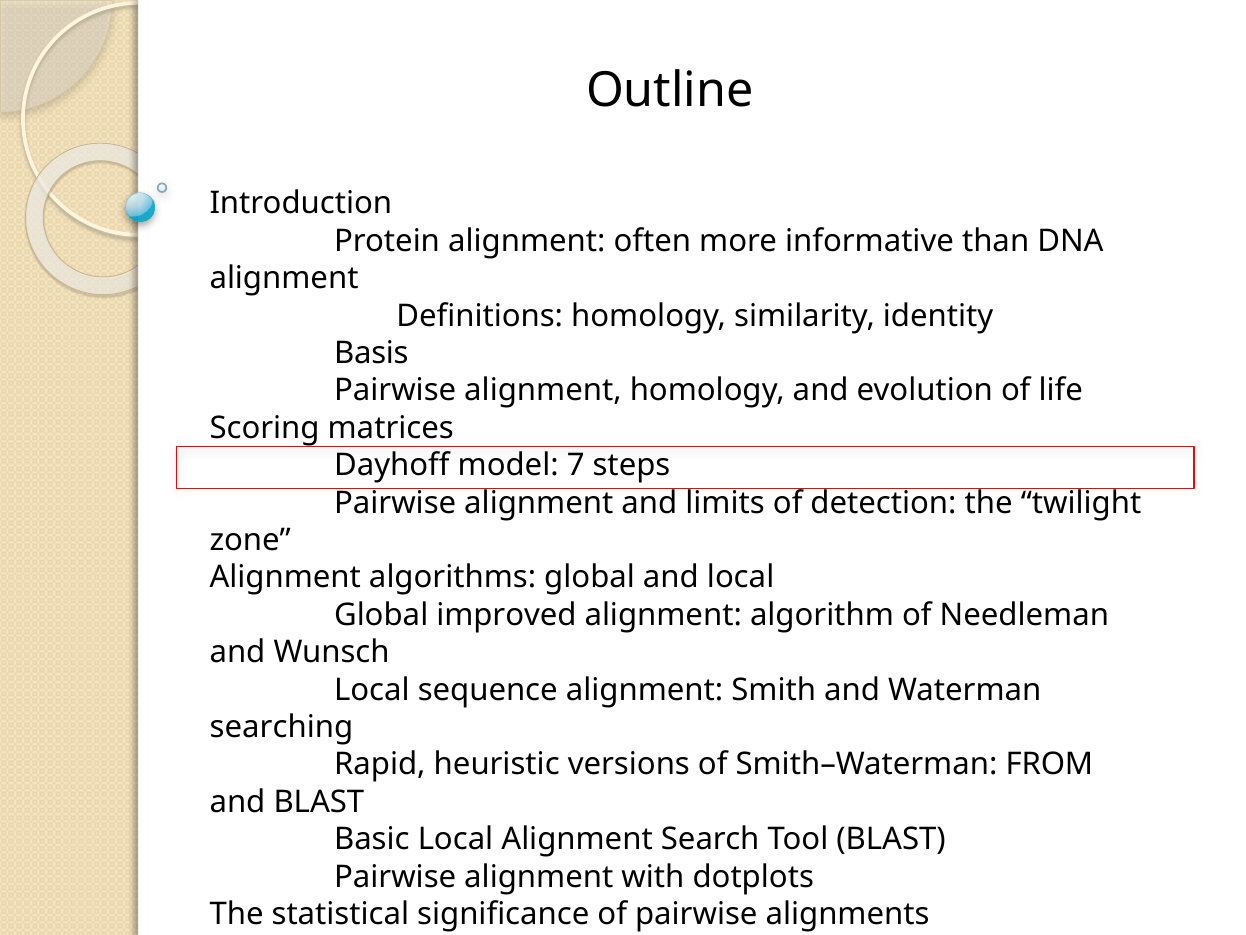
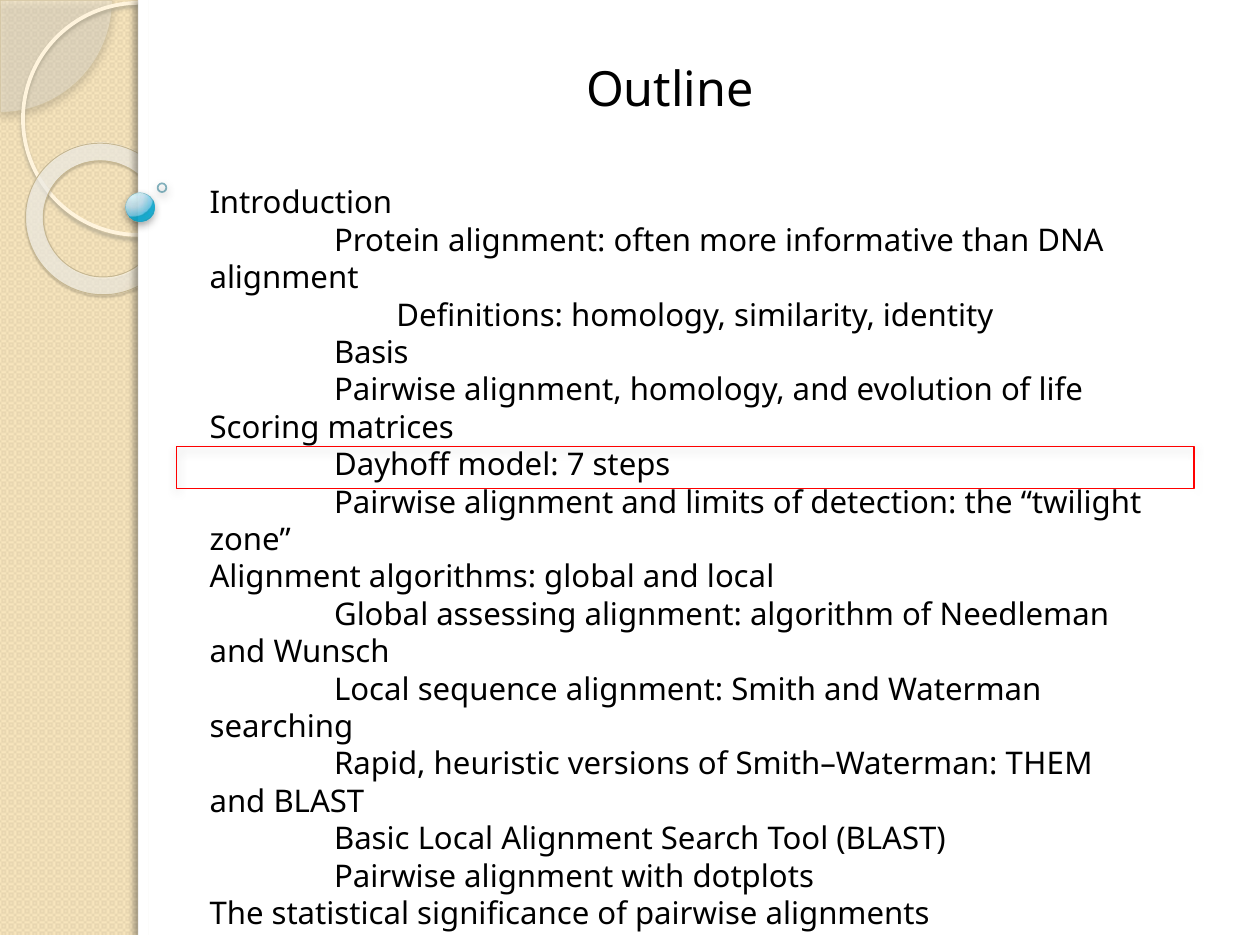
improved: improved -> assessing
FROM: FROM -> THEM
